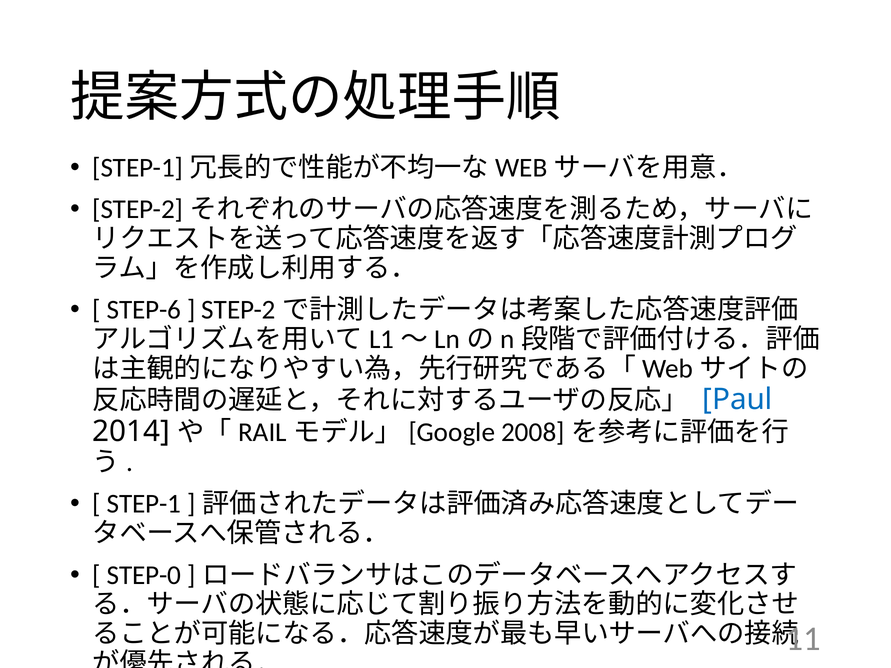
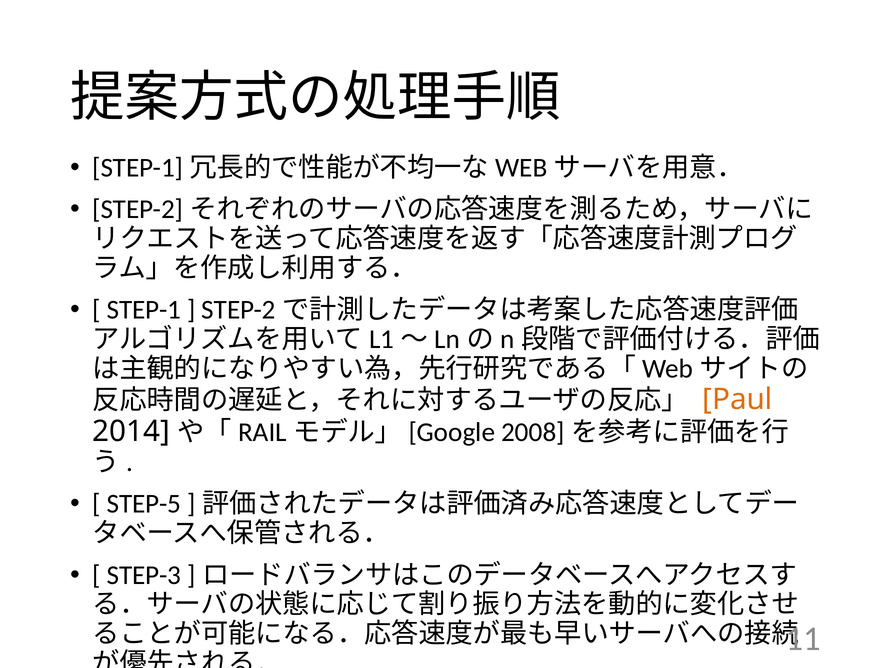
STEP-6: STEP-6 -> STEP-1
Paul colour: blue -> orange
STEP-1: STEP-1 -> STEP-5
STEP-0: STEP-0 -> STEP-3
